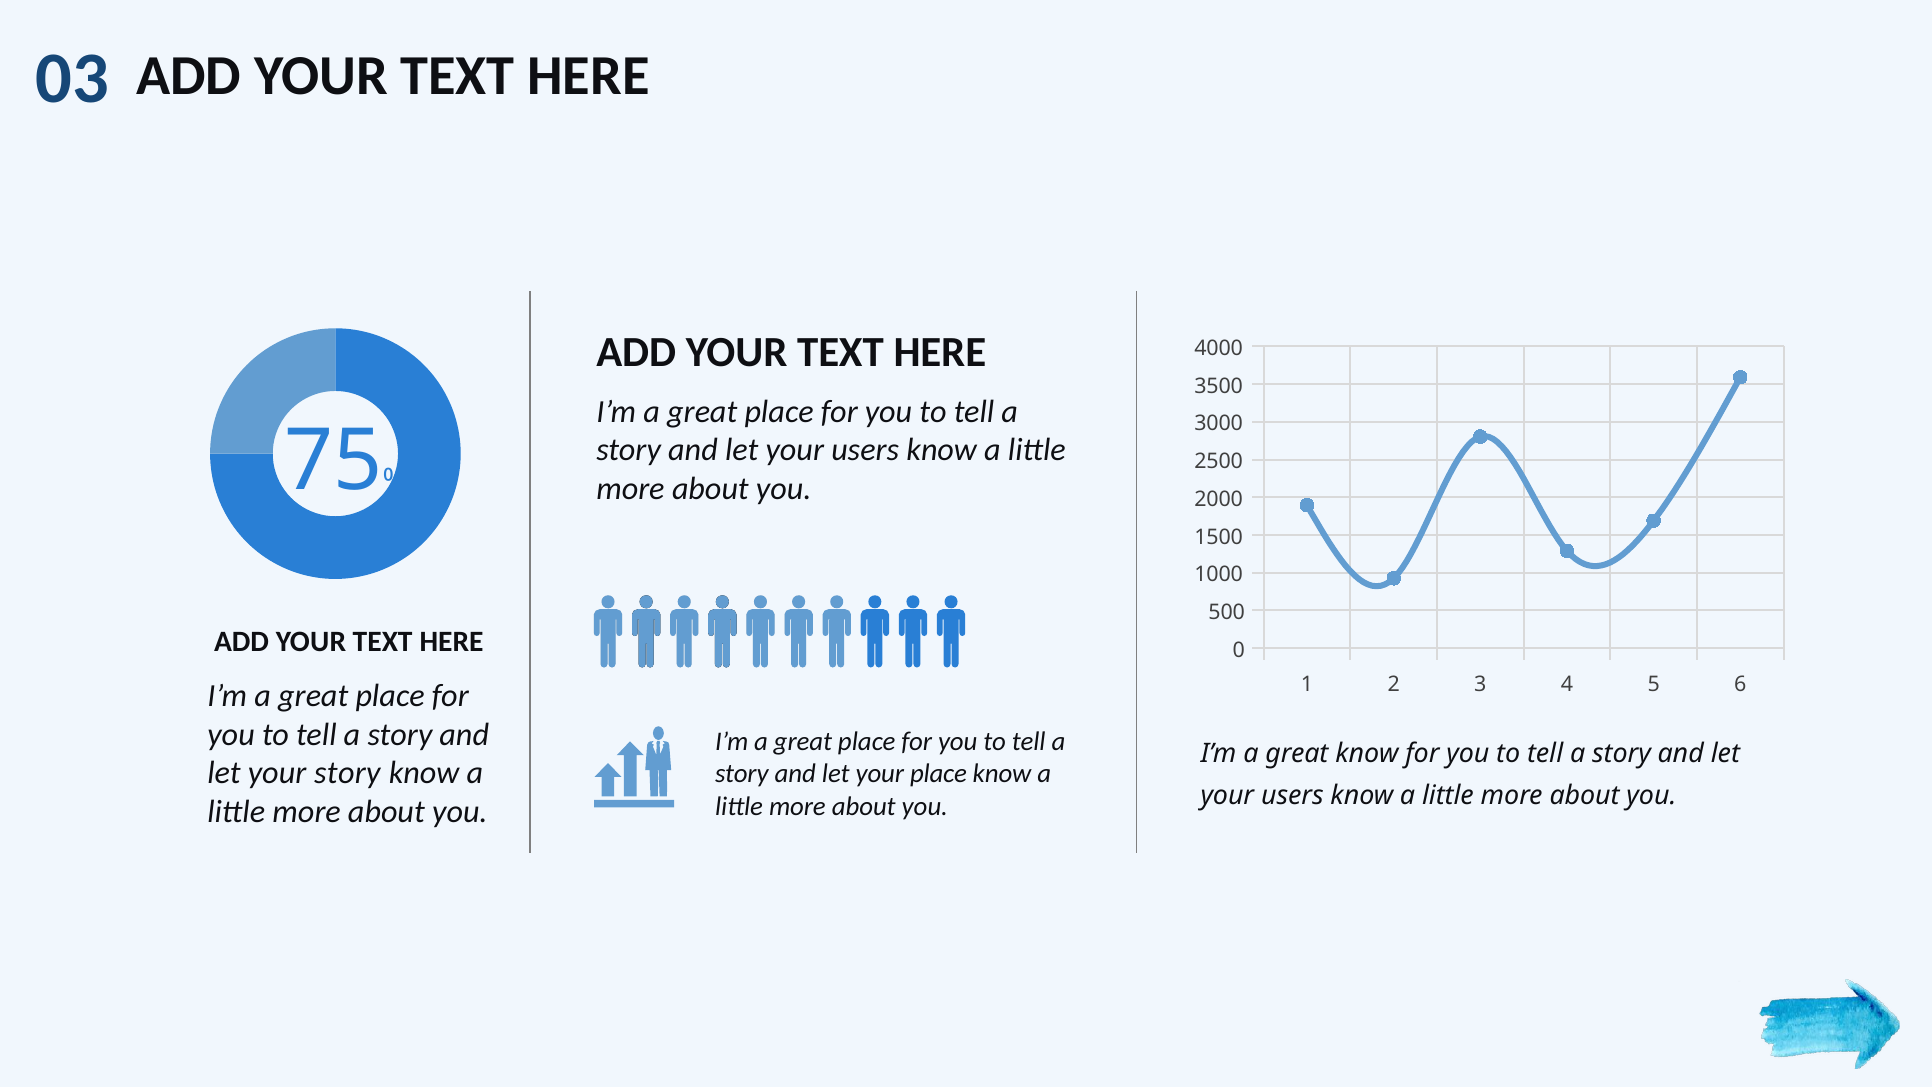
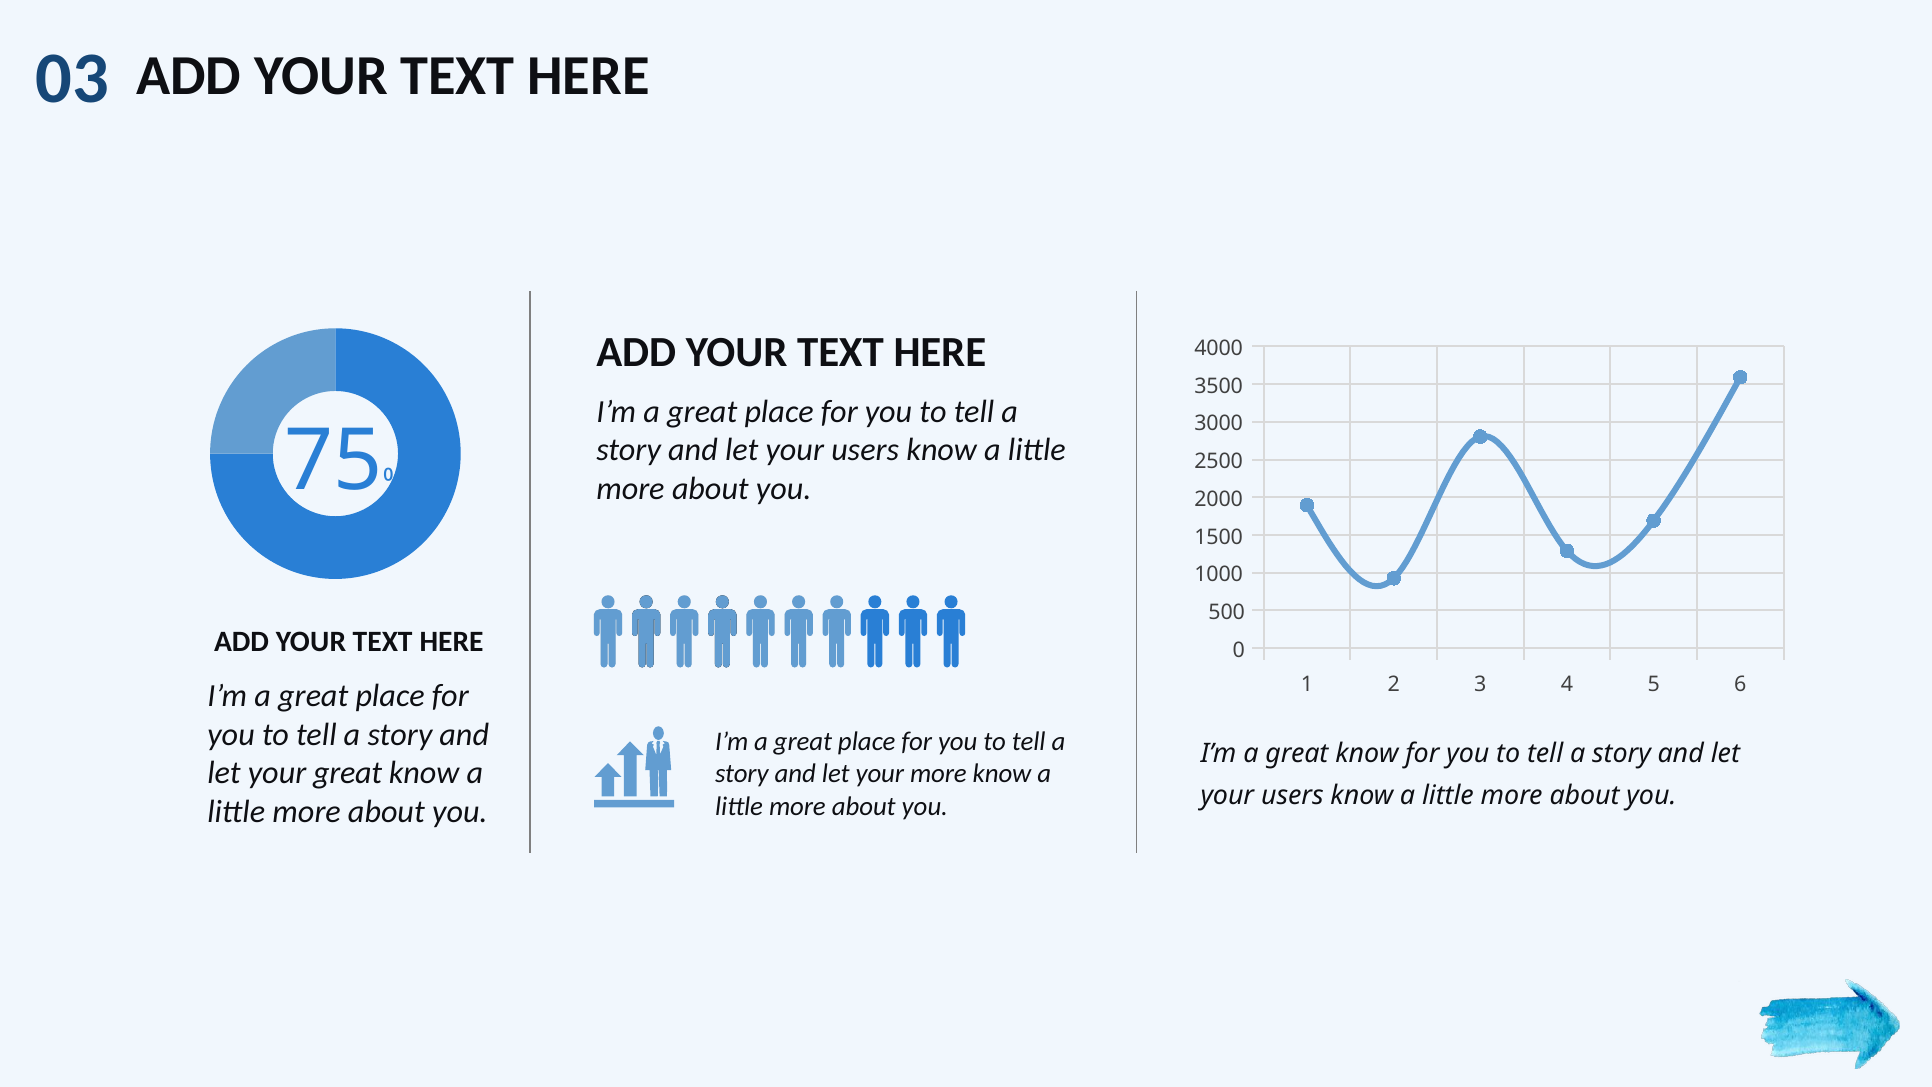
your story: story -> great
your place: place -> more
